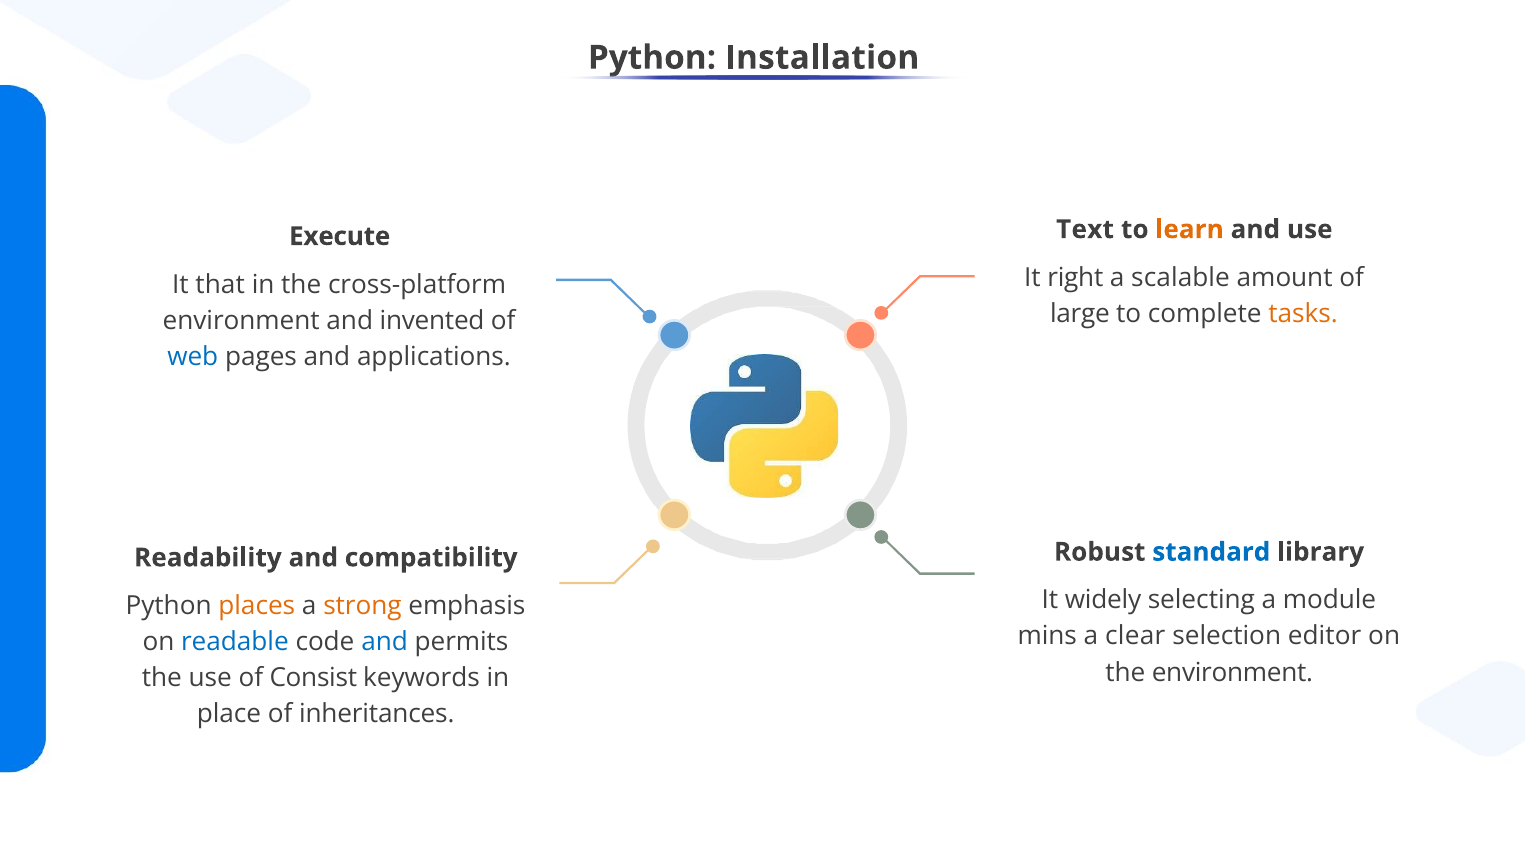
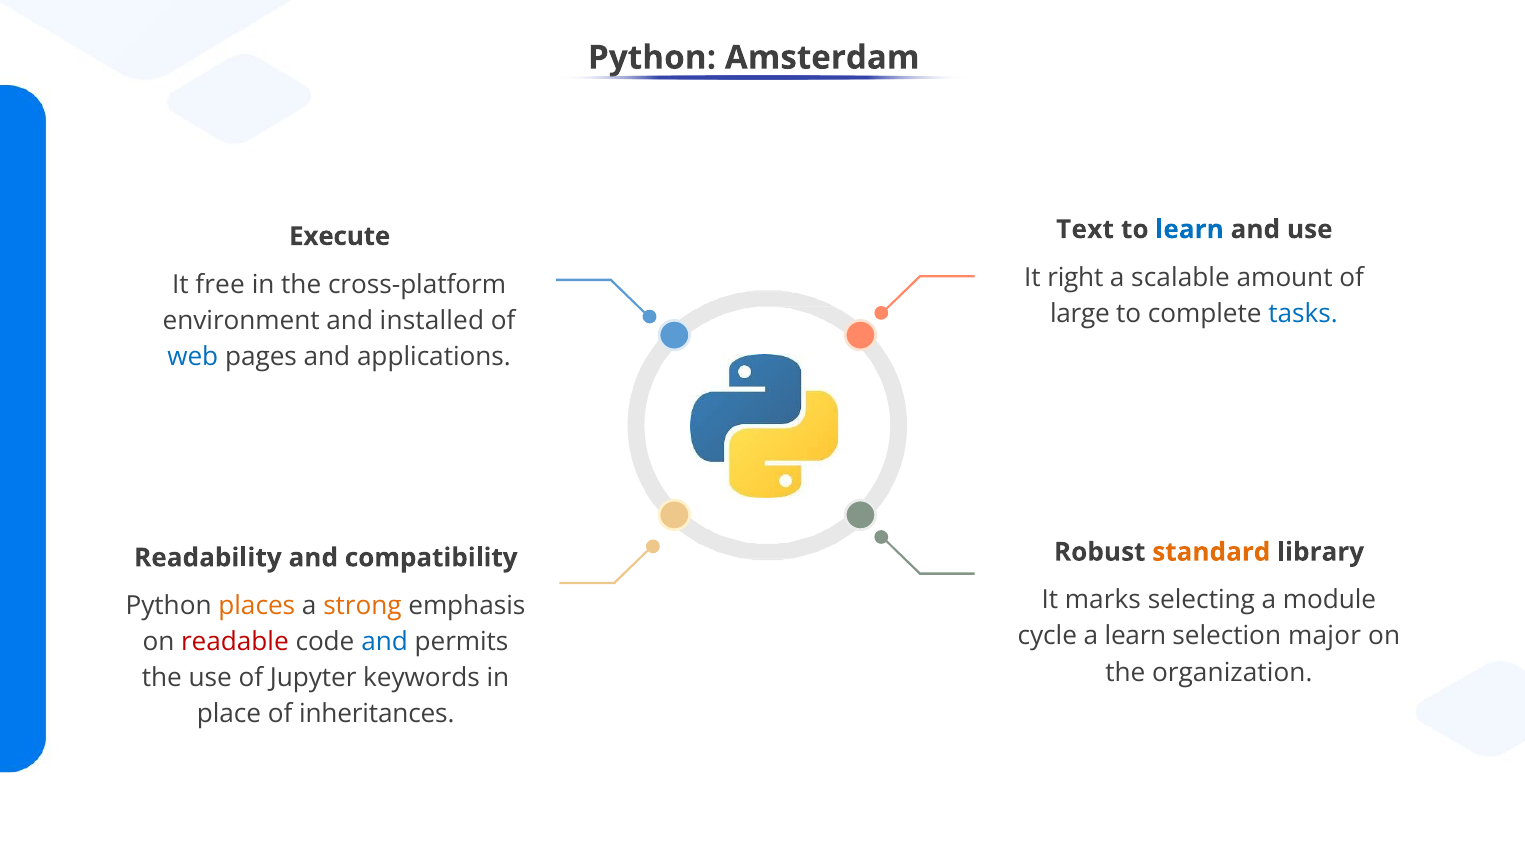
Installation: Installation -> Amsterdam
learn at (1190, 229) colour: orange -> blue
that: that -> free
tasks colour: orange -> blue
invented: invented -> installed
standard colour: blue -> orange
widely: widely -> marks
mins: mins -> cycle
a clear: clear -> learn
editor: editor -> major
readable colour: blue -> red
the environment: environment -> organization
Consist: Consist -> Jupyter
